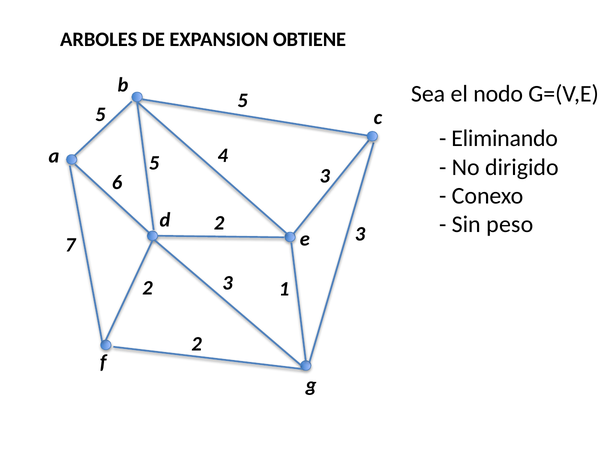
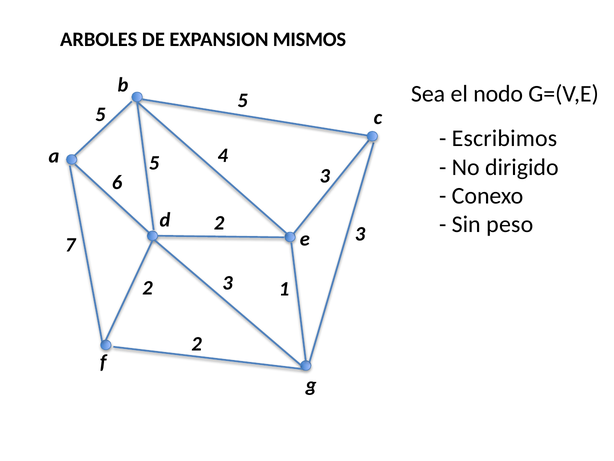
OBTIENE: OBTIENE -> MISMOS
Eliminando: Eliminando -> Escribimos
